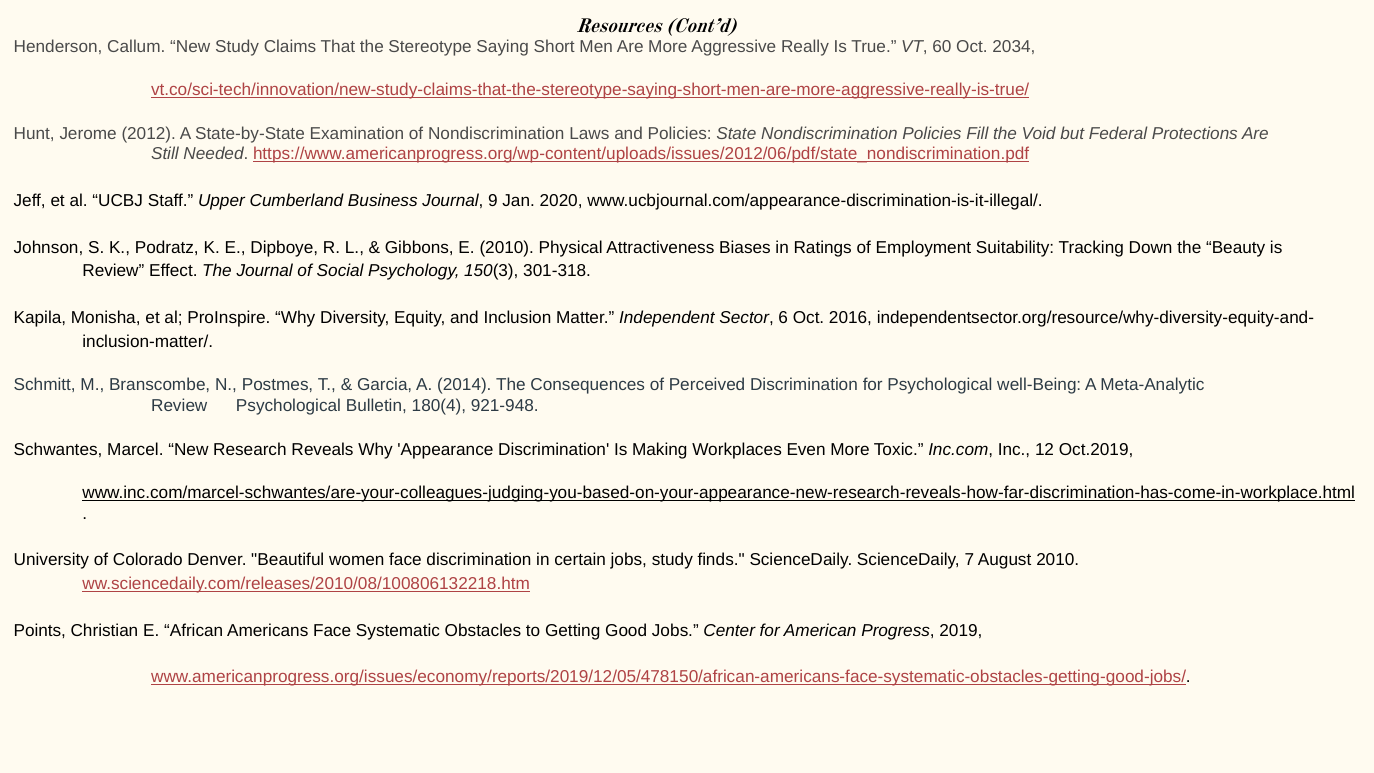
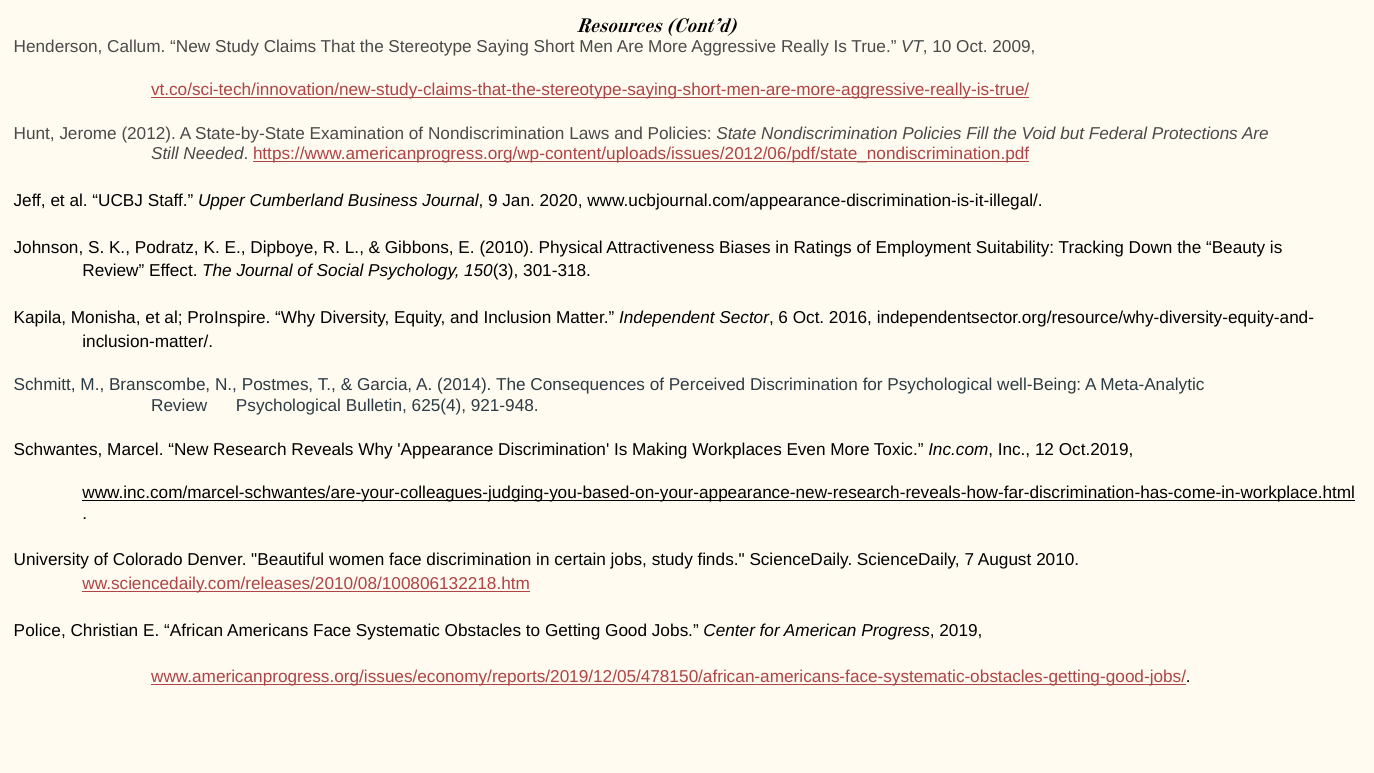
60: 60 -> 10
2034: 2034 -> 2009
180(4: 180(4 -> 625(4
Points: Points -> Police
